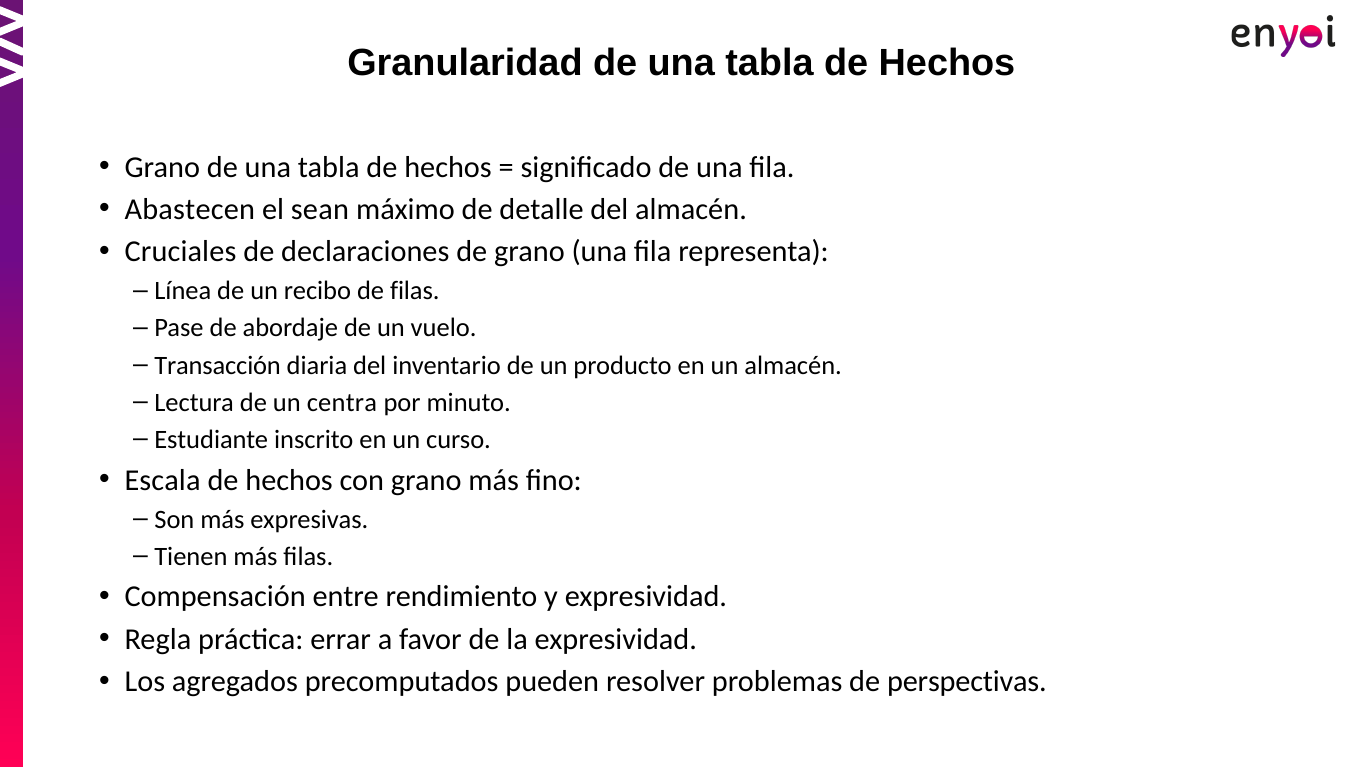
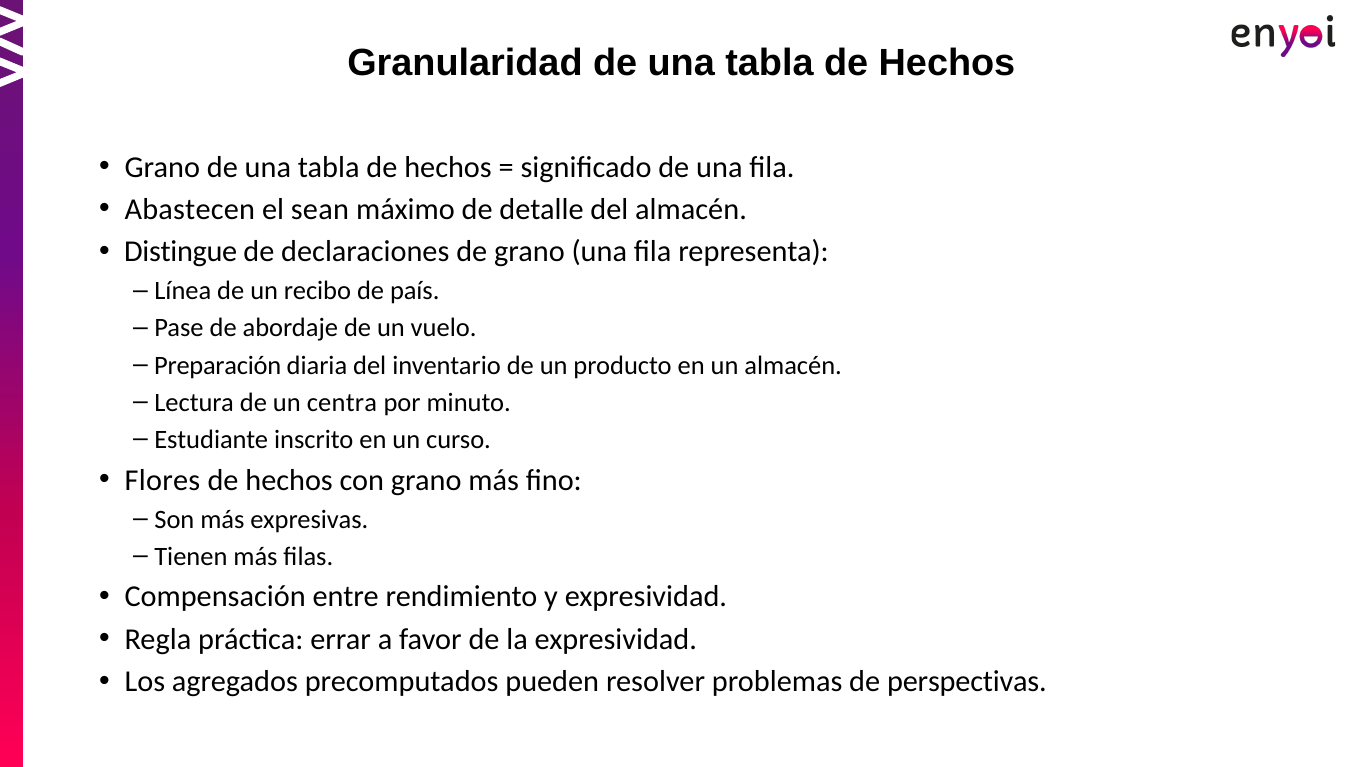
Cruciales: Cruciales -> Distingue
de filas: filas -> país
Transacción: Transacción -> Preparación
Escala: Escala -> Flores
